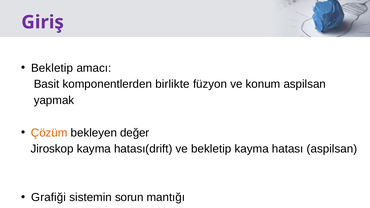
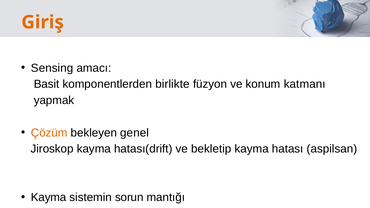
Giriş colour: purple -> orange
Bekletip at (52, 68): Bekletip -> Sensing
konum aspilsan: aspilsan -> katmanı
değer: değer -> genel
Grafiği at (49, 198): Grafiği -> Kayma
